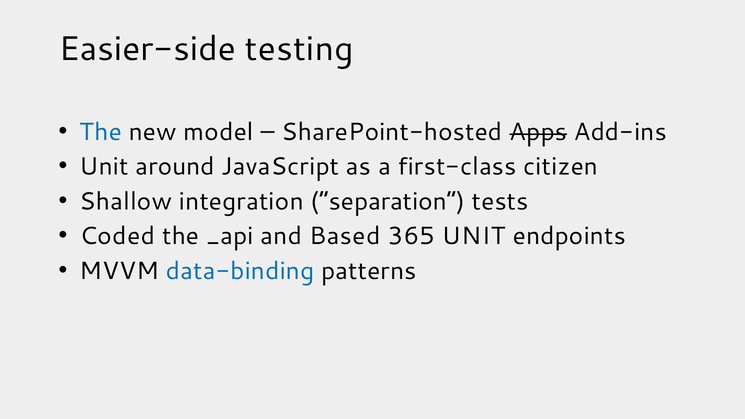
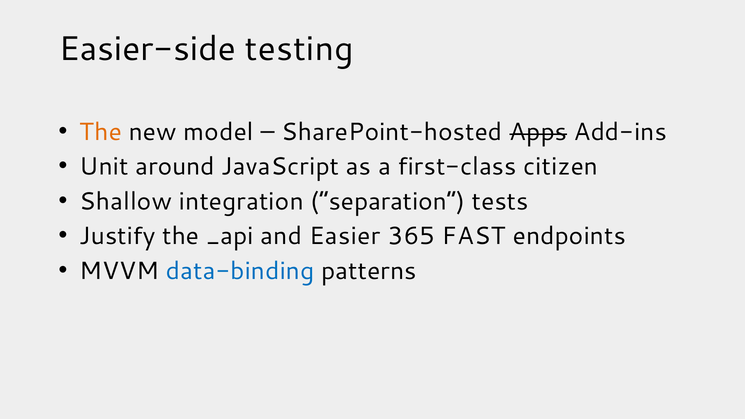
The at (101, 132) colour: blue -> orange
Coded: Coded -> Justify
Based: Based -> Easier
365 UNIT: UNIT -> FAST
